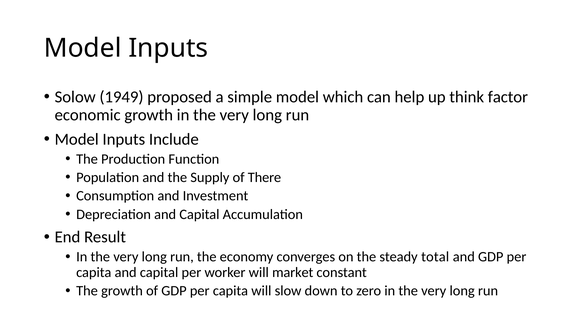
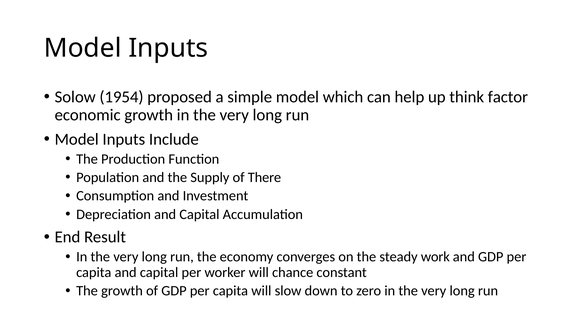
1949: 1949 -> 1954
total: total -> work
market: market -> chance
